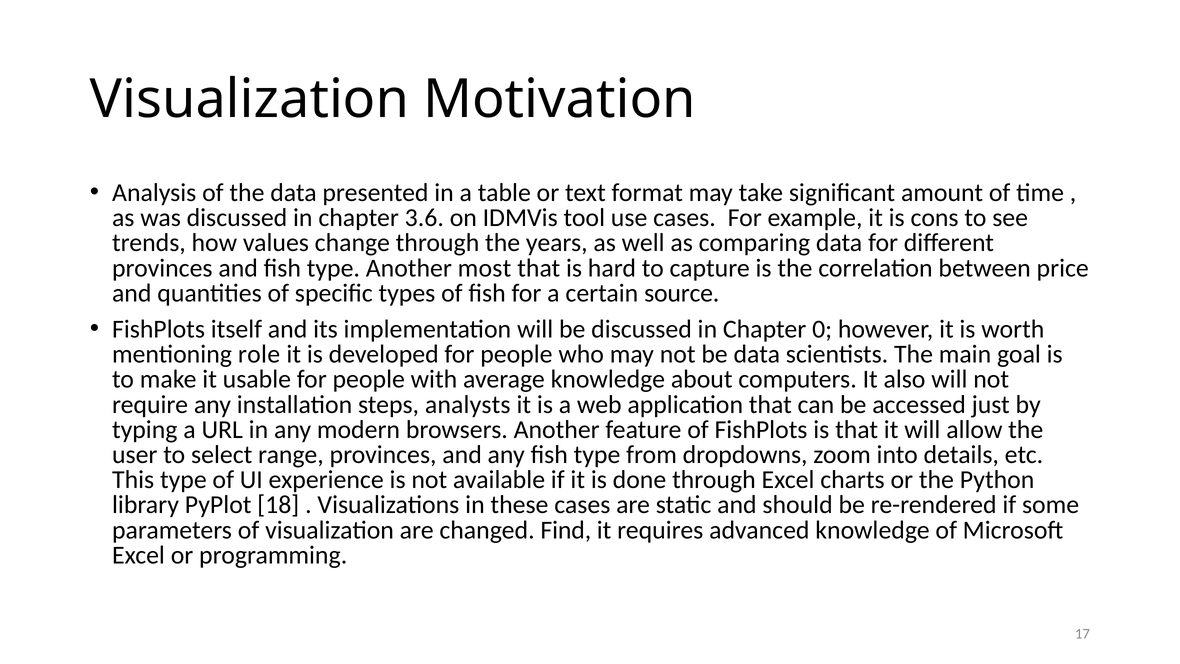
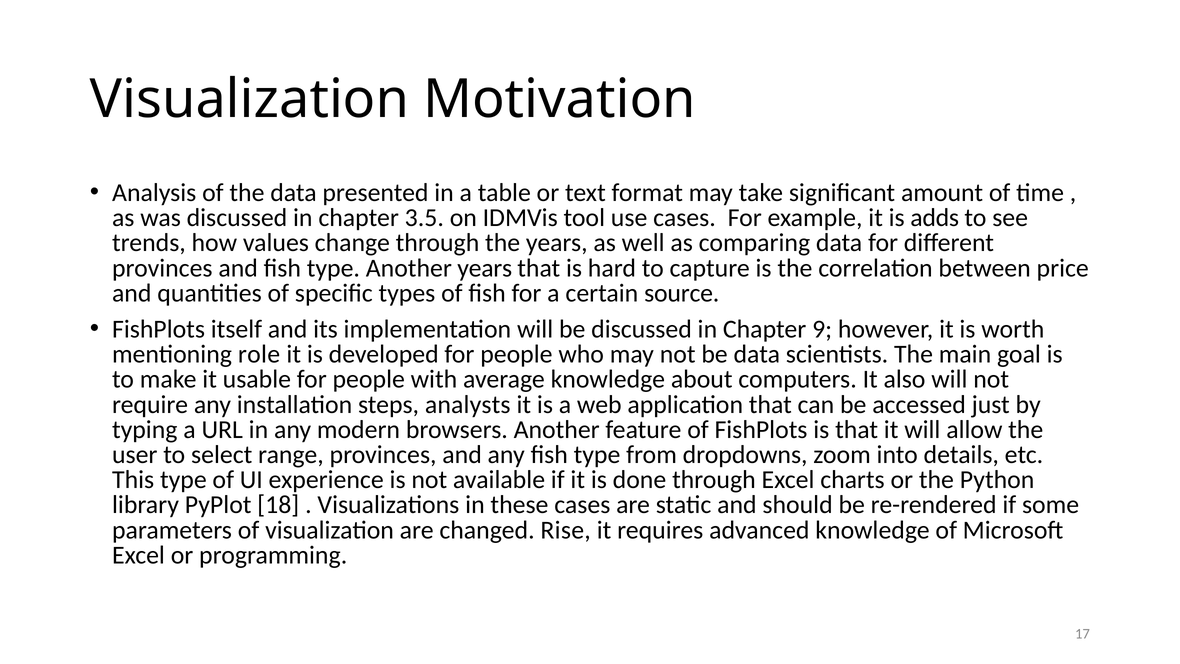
3.6: 3.6 -> 3.5
cons: cons -> adds
Another most: most -> years
0: 0 -> 9
Find: Find -> Rise
